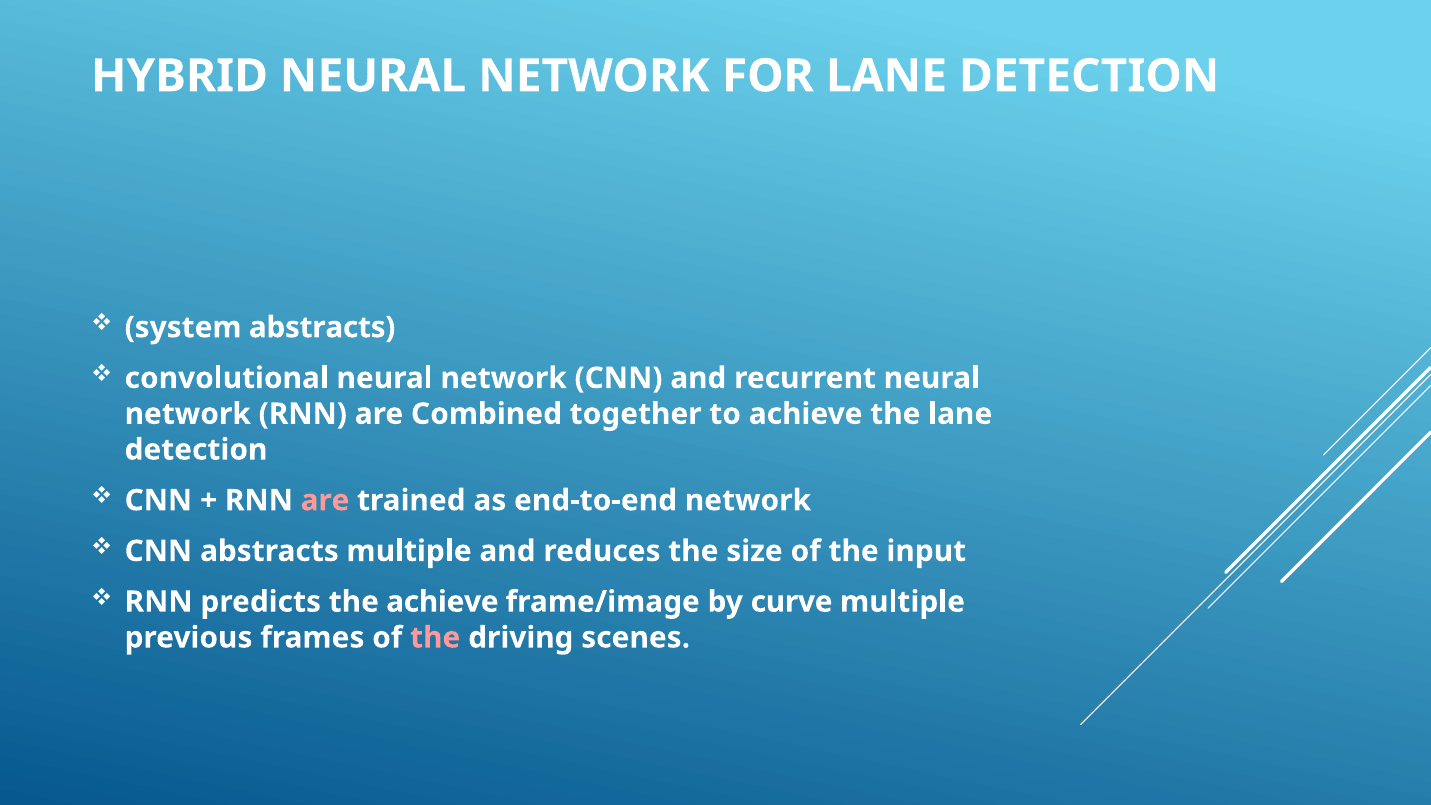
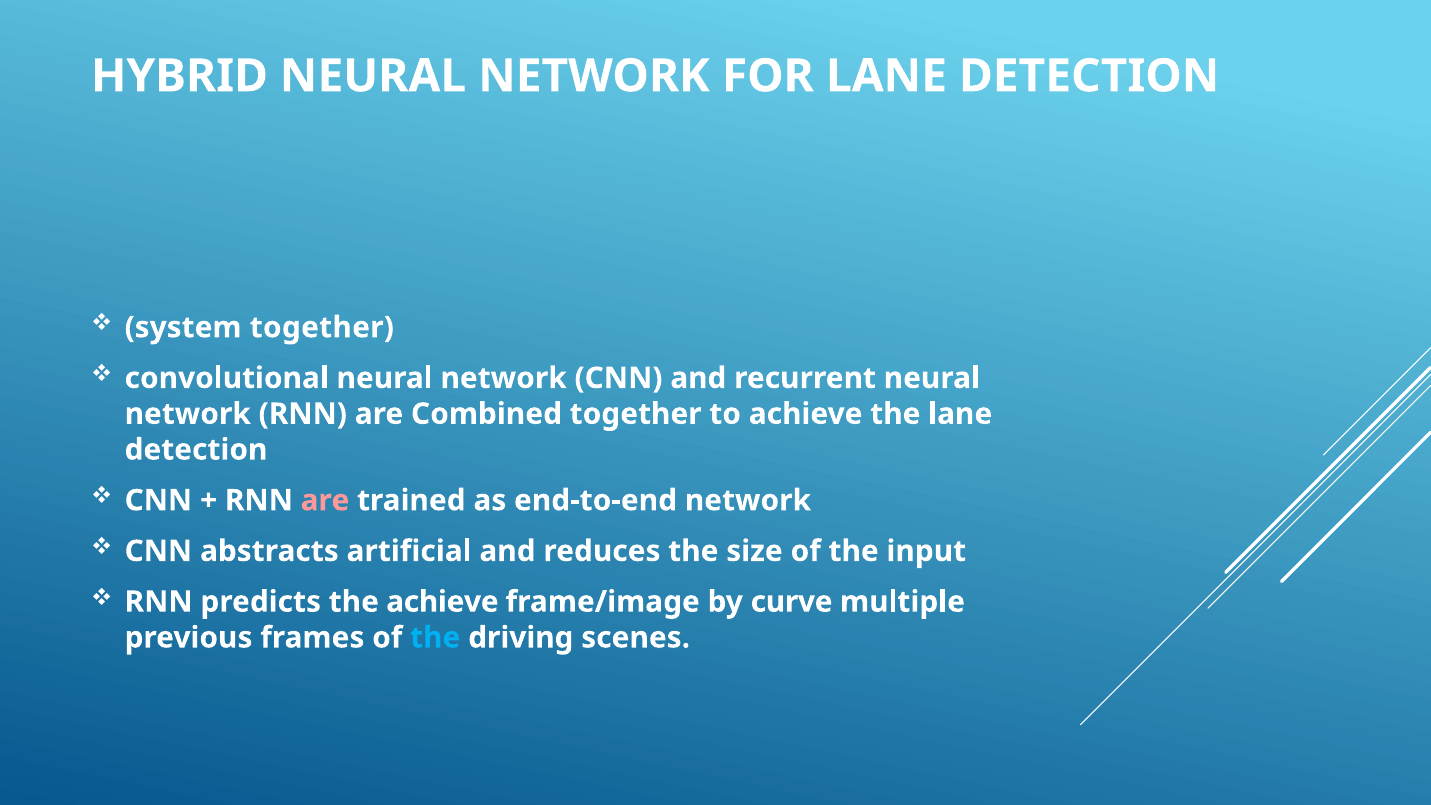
system abstracts: abstracts -> together
abstracts multiple: multiple -> artificial
the at (435, 638) colour: pink -> light blue
